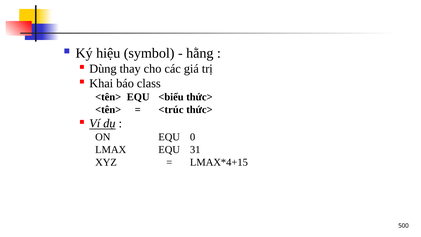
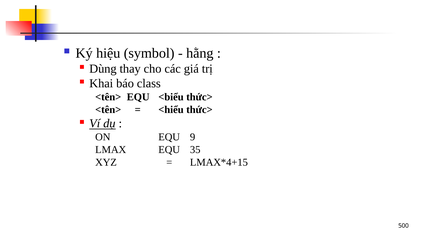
<trúc: <trúc -> <hiểu
0: 0 -> 9
31: 31 -> 35
